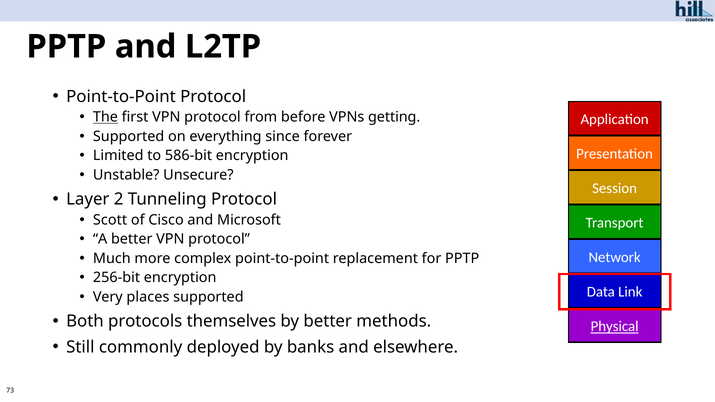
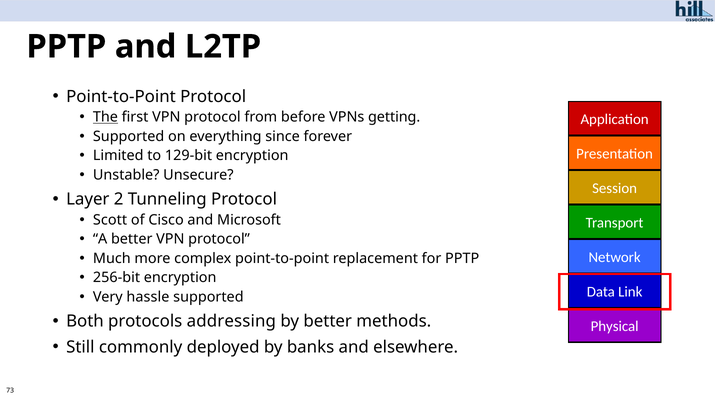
586-bit: 586-bit -> 129-bit
places: places -> hassle
themselves: themselves -> addressing
Physical underline: present -> none
